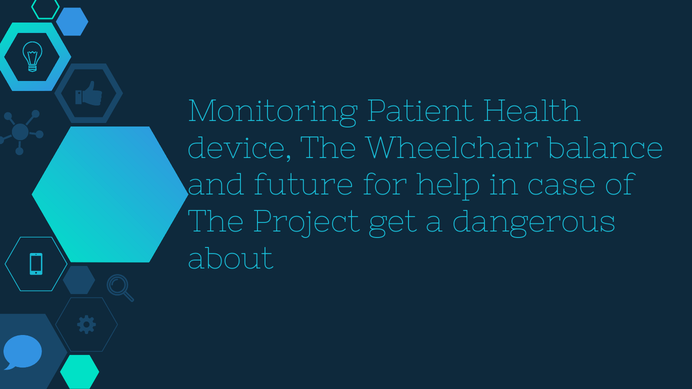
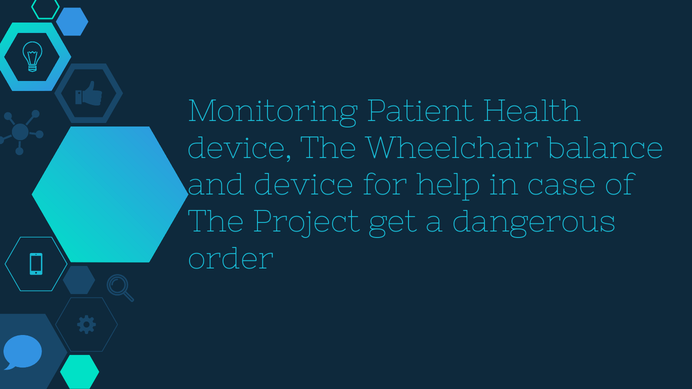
and future: future -> device
about: about -> order
